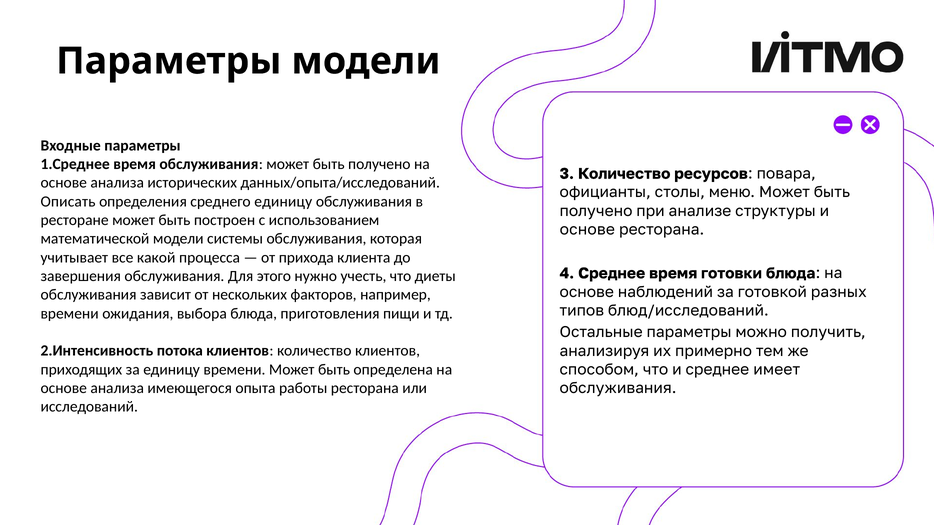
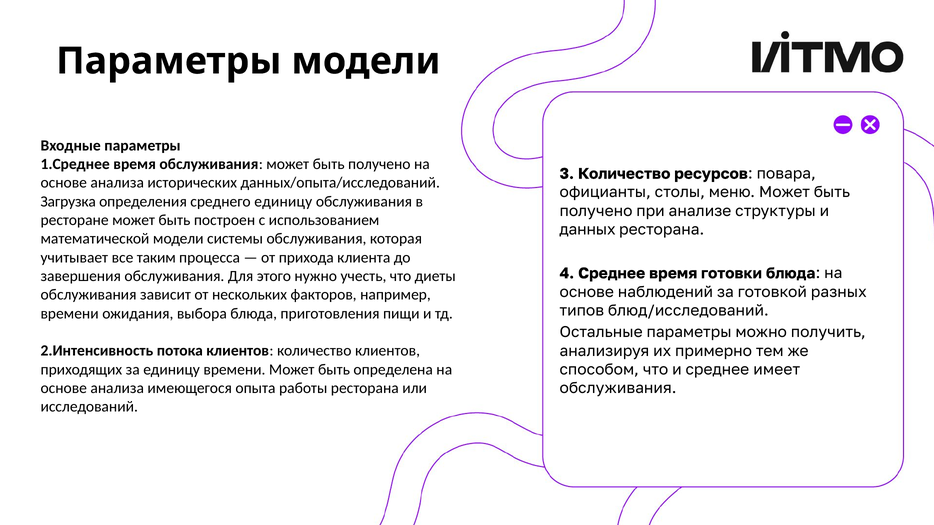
Описать: Описать -> Загрузка
основе at (587, 230): основе -> данных
какой: какой -> таким
